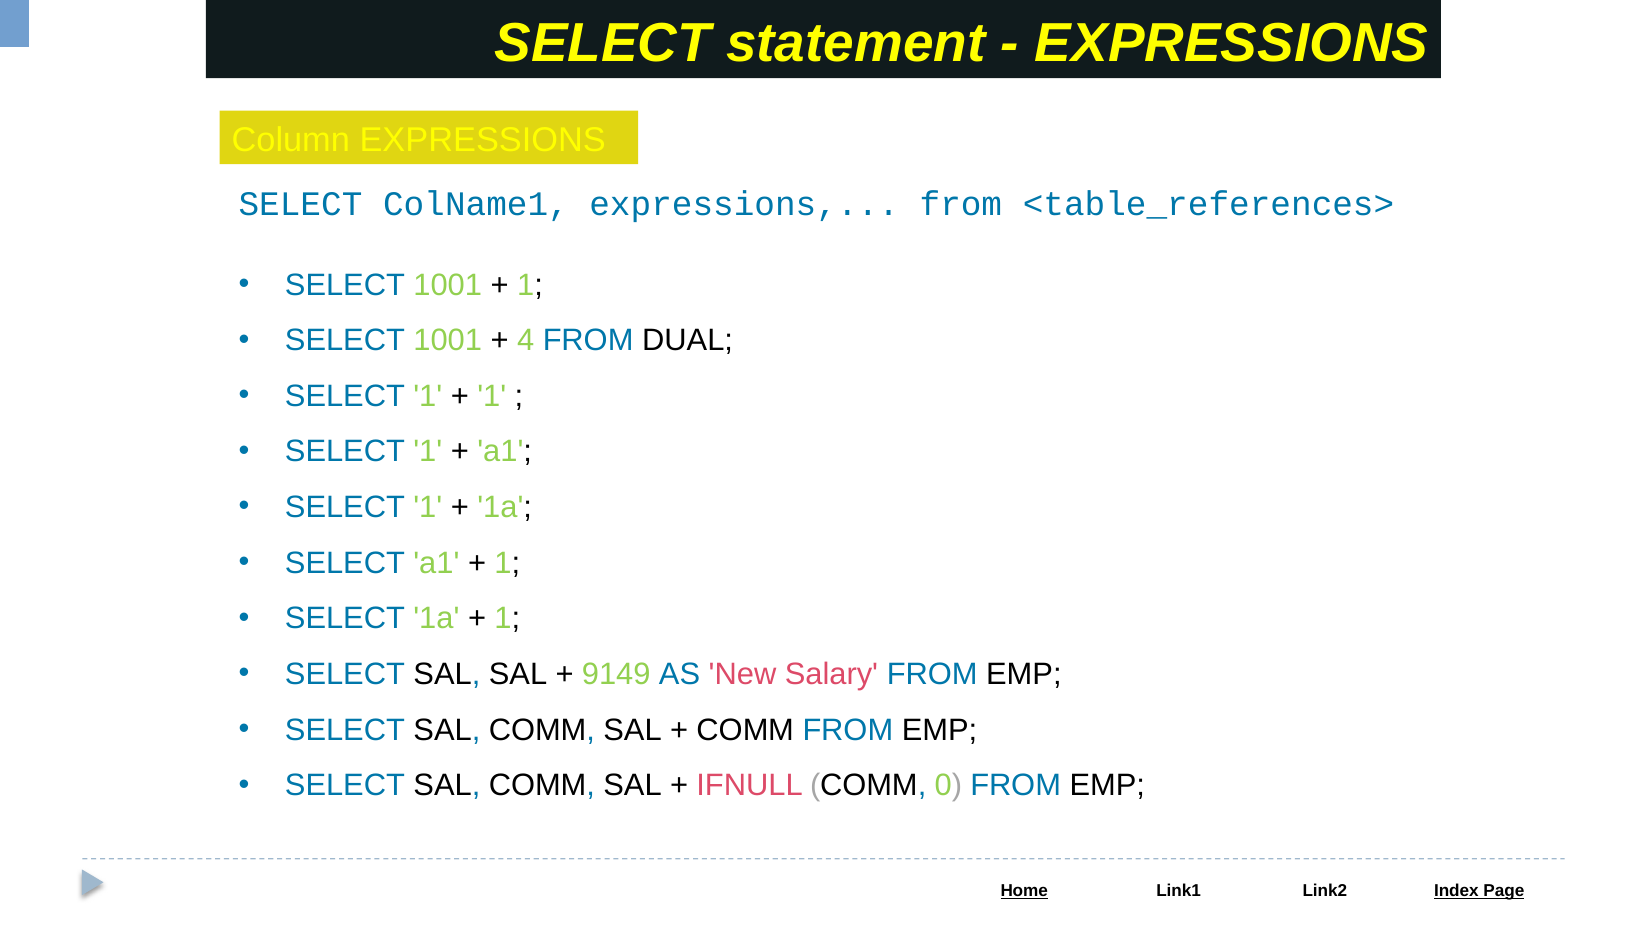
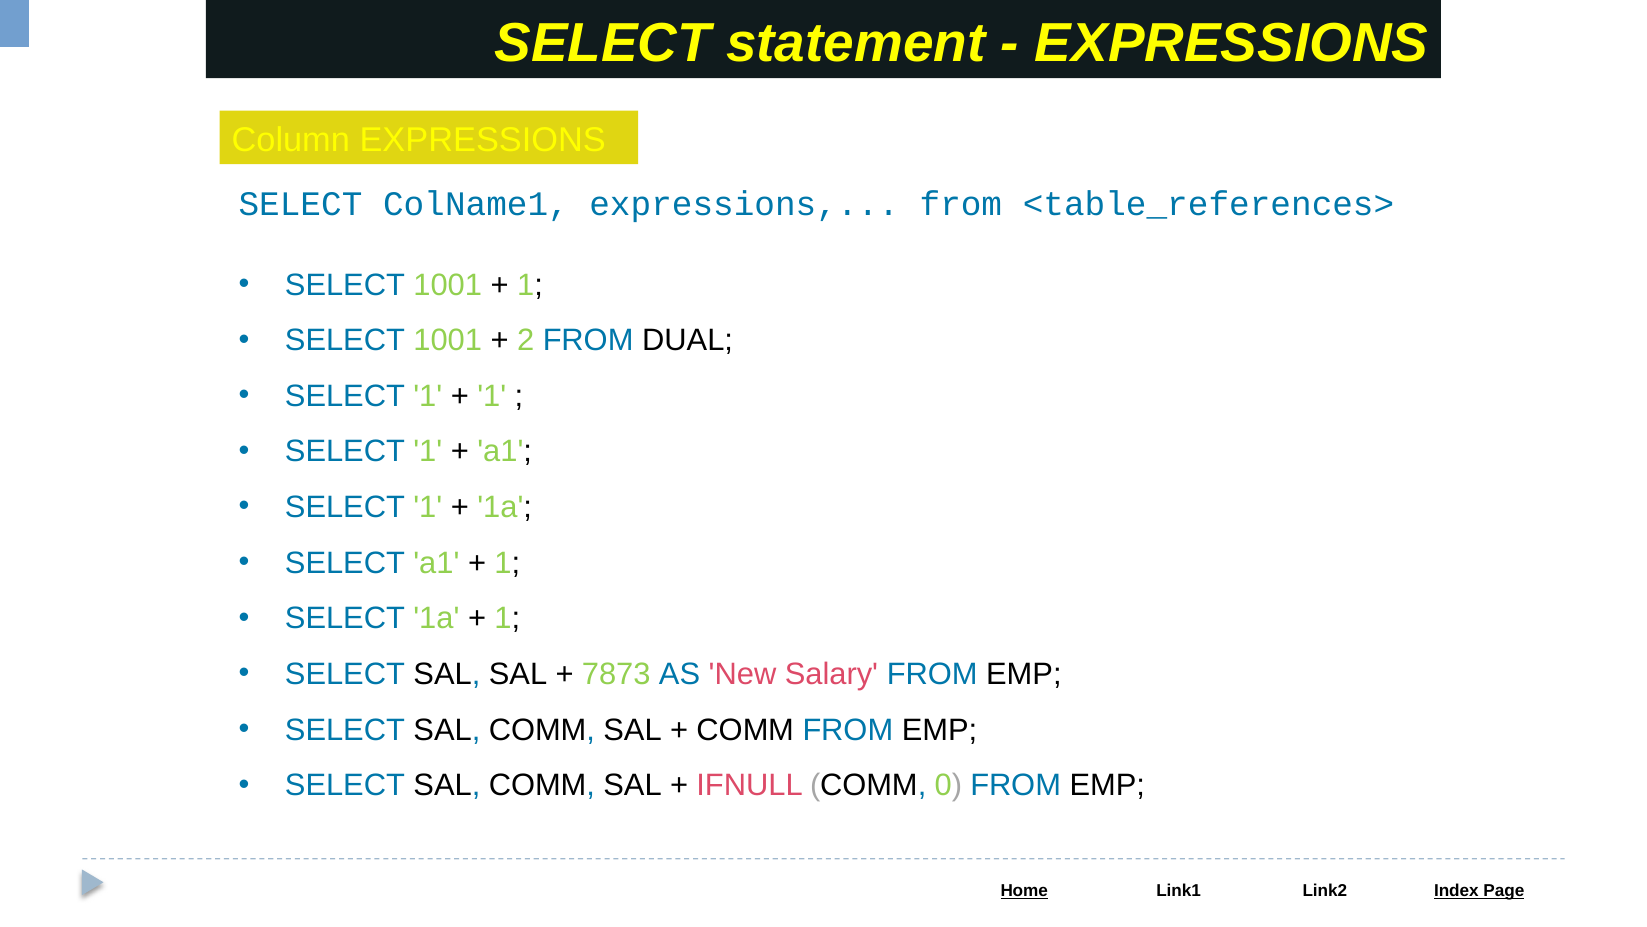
4: 4 -> 2
9149: 9149 -> 7873
